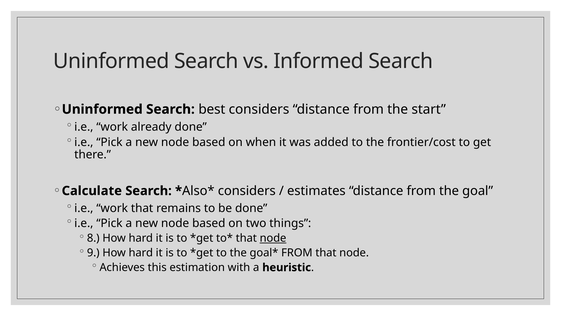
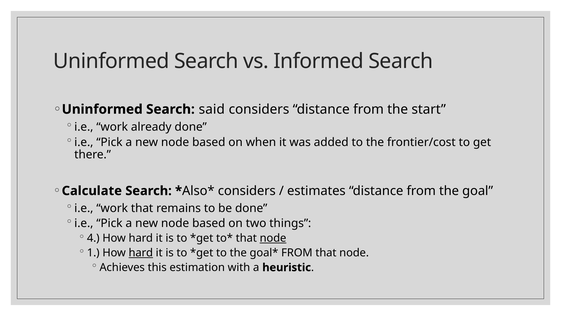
best: best -> said
8: 8 -> 4
9: 9 -> 1
hard at (141, 253) underline: none -> present
